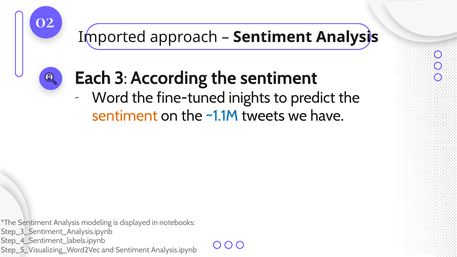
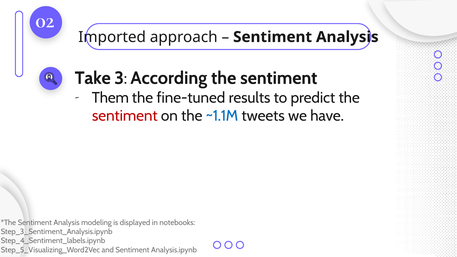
Each: Each -> Take
Word: Word -> Them
inights: inights -> results
sentiment at (125, 116) colour: orange -> red
